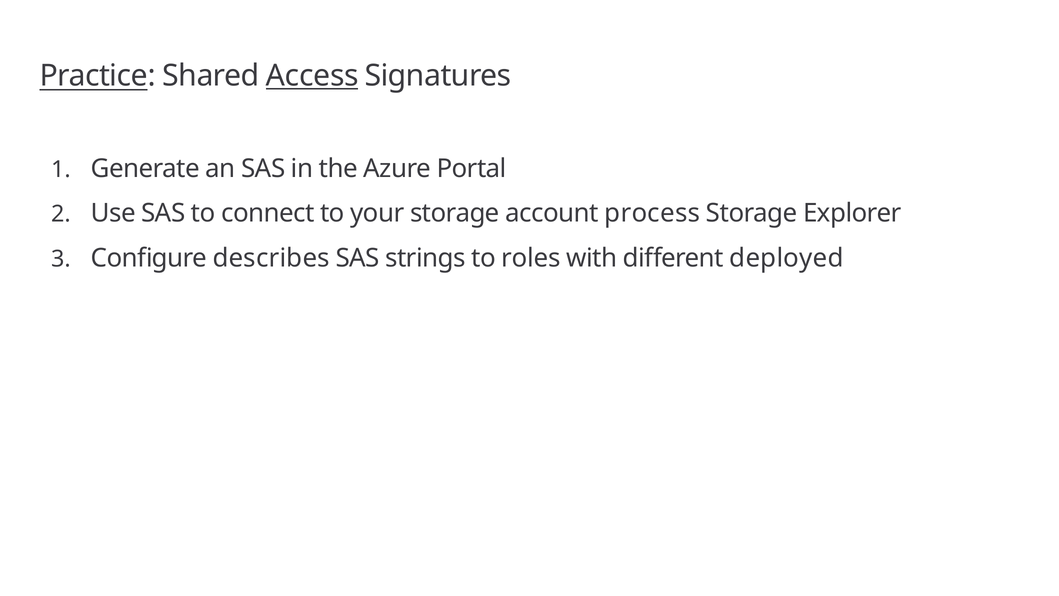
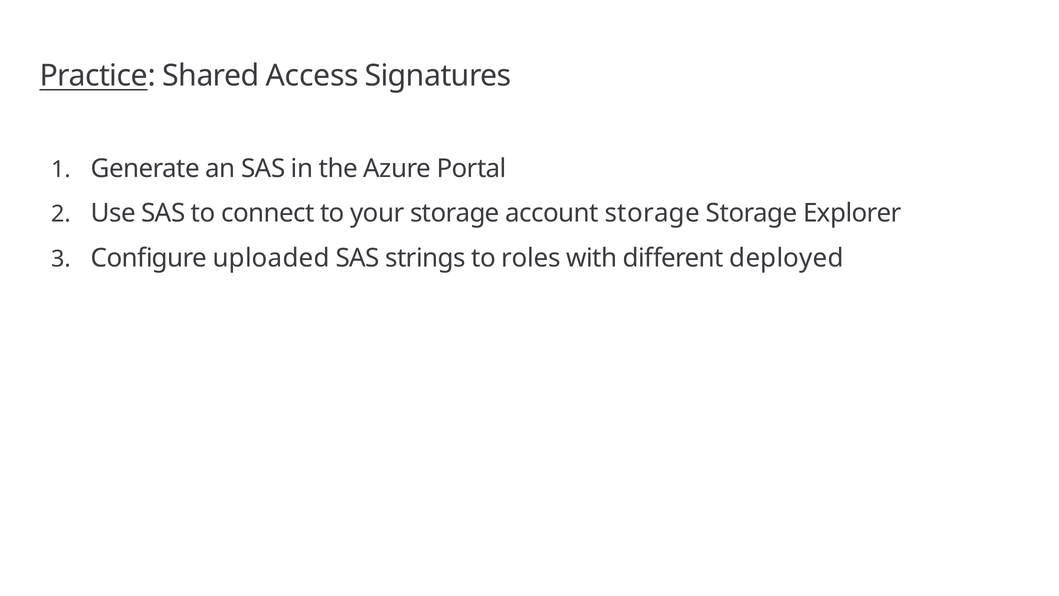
Access underline: present -> none
account process: process -> storage
describes: describes -> uploaded
